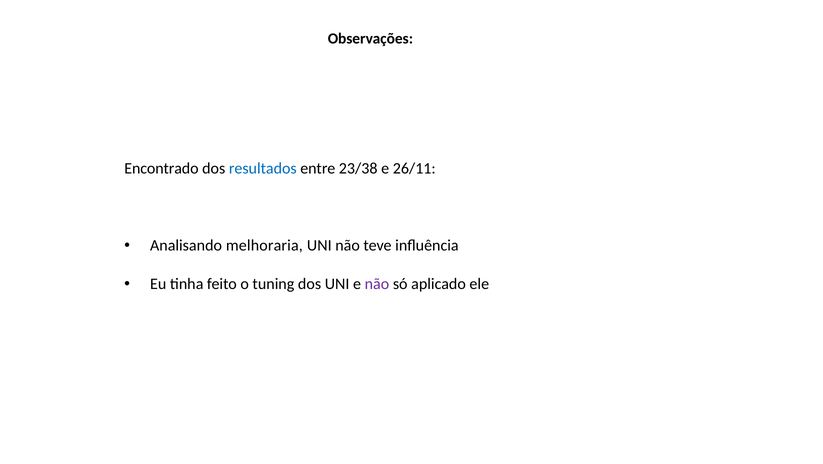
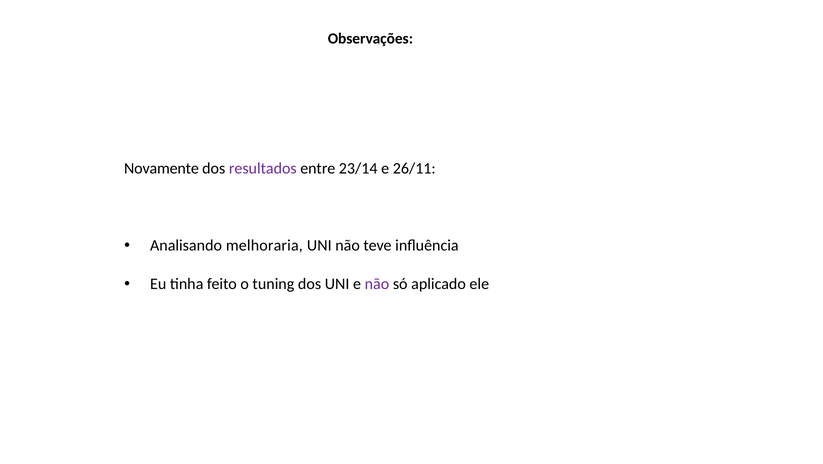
Encontrado: Encontrado -> Novamente
resultados colour: blue -> purple
23/38: 23/38 -> 23/14
